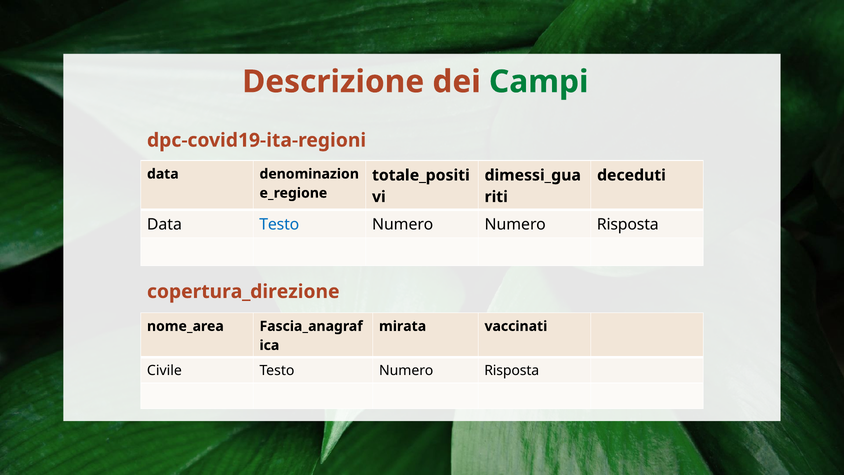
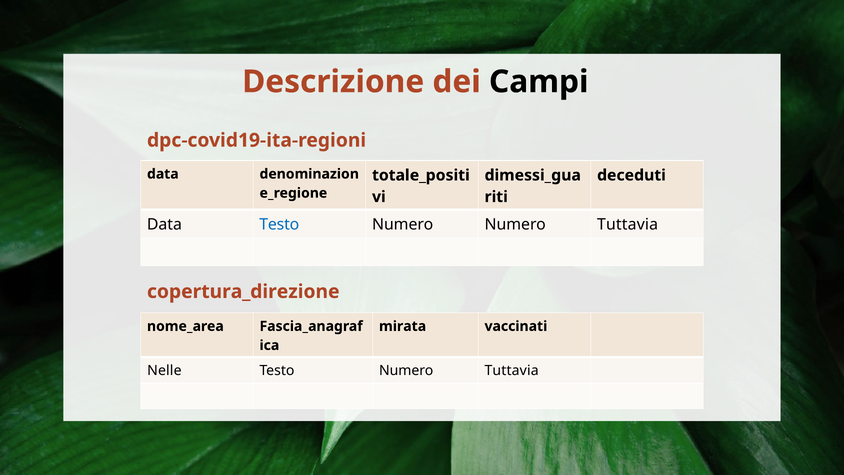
Campi colour: green -> black
Numero Numero Risposta: Risposta -> Tuttavia
Civile: Civile -> Nelle
Testo Numero Risposta: Risposta -> Tuttavia
